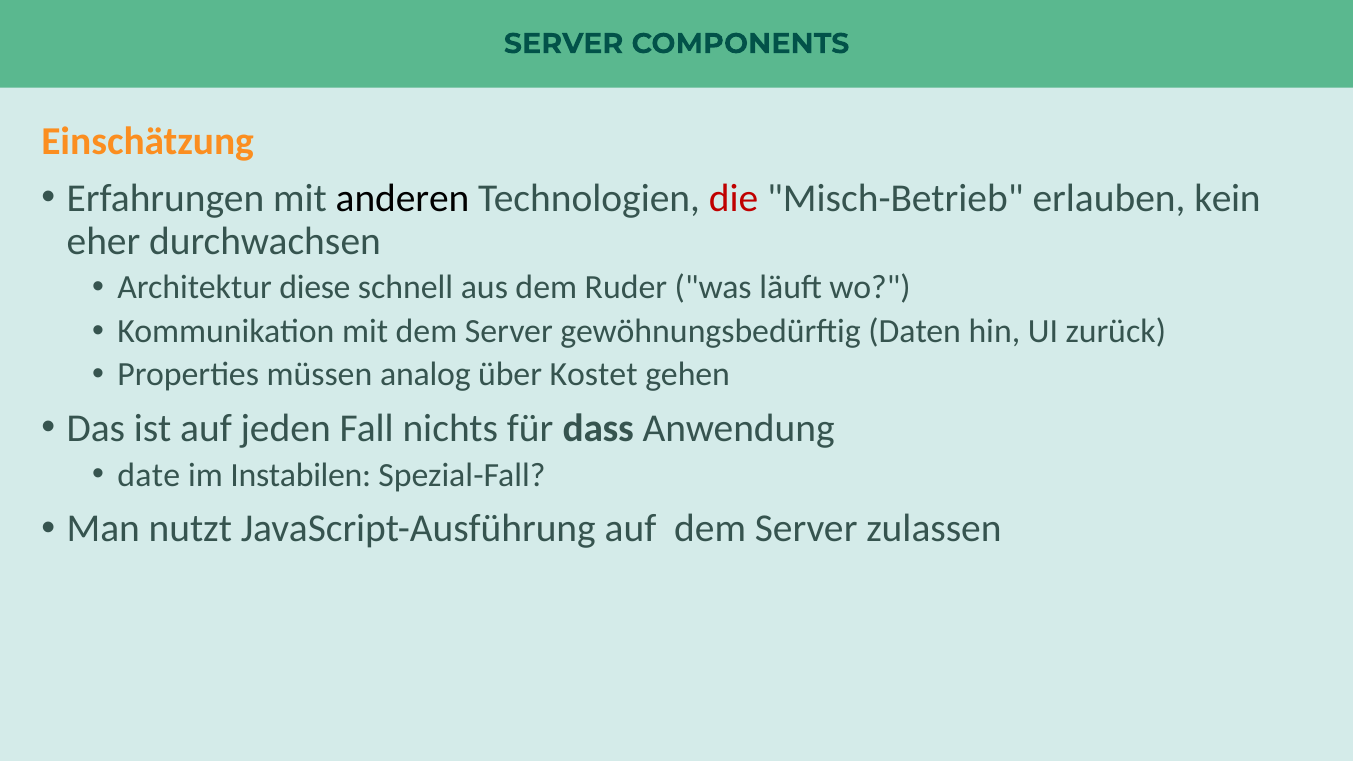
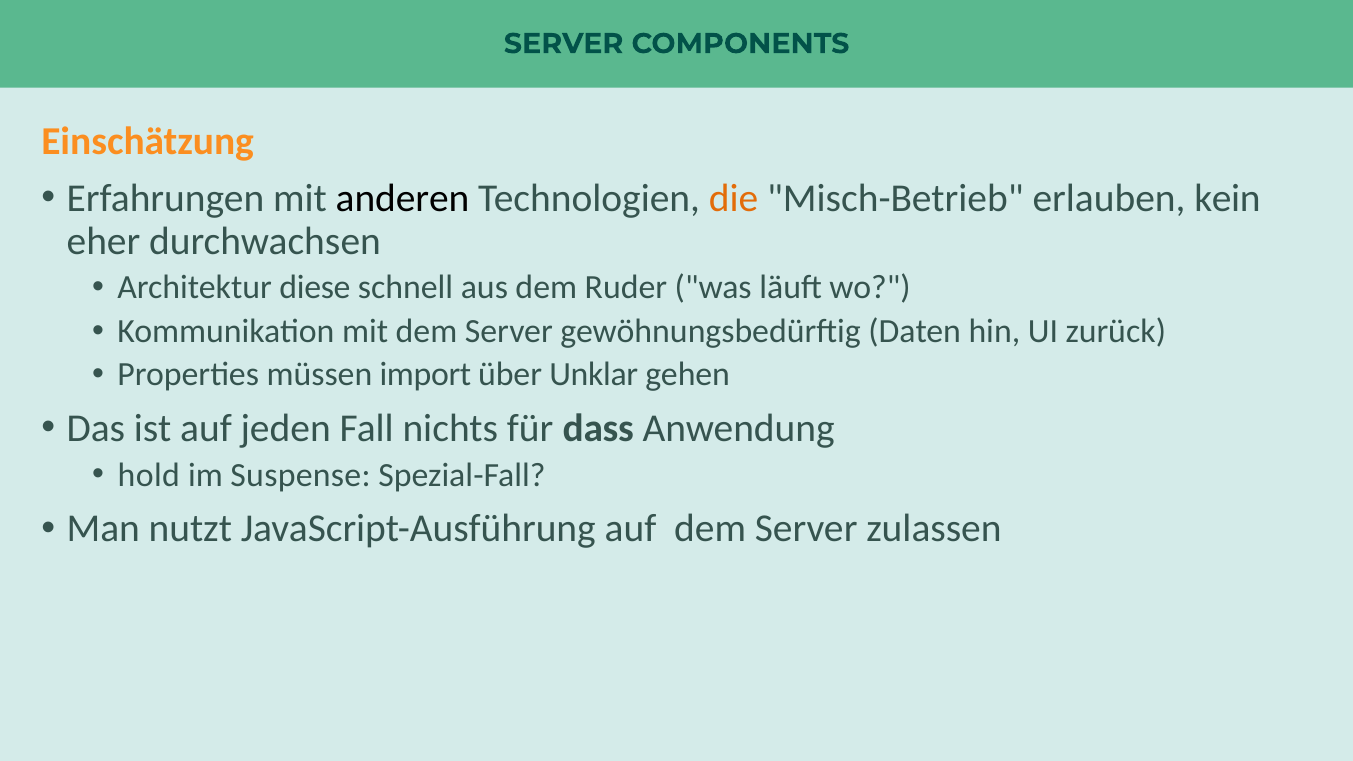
die colour: red -> orange
analog: analog -> import
Kostet: Kostet -> Unklar
date: date -> hold
Instabilen: Instabilen -> Suspense
